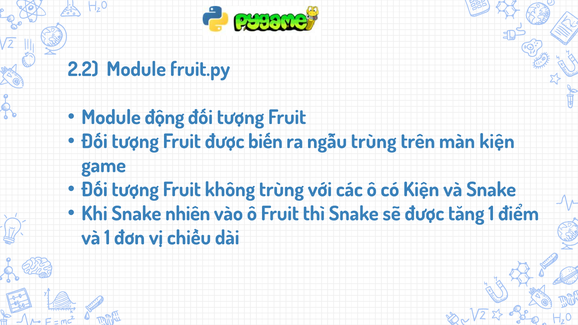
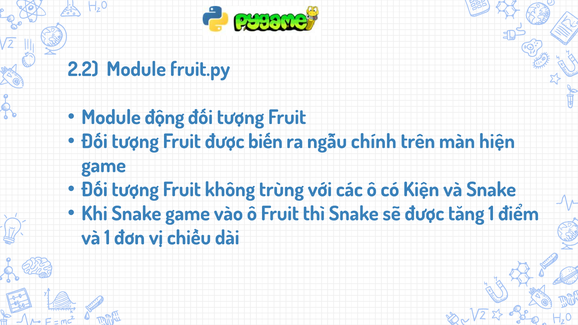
ngẫu trùng: trùng -> chính
màn kiện: kiện -> hiện
Snake nhiên: nhiên -> game
